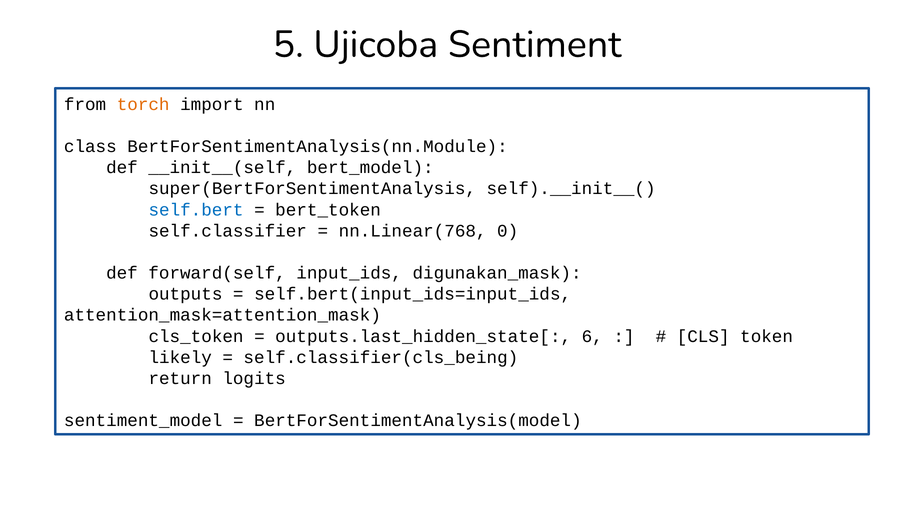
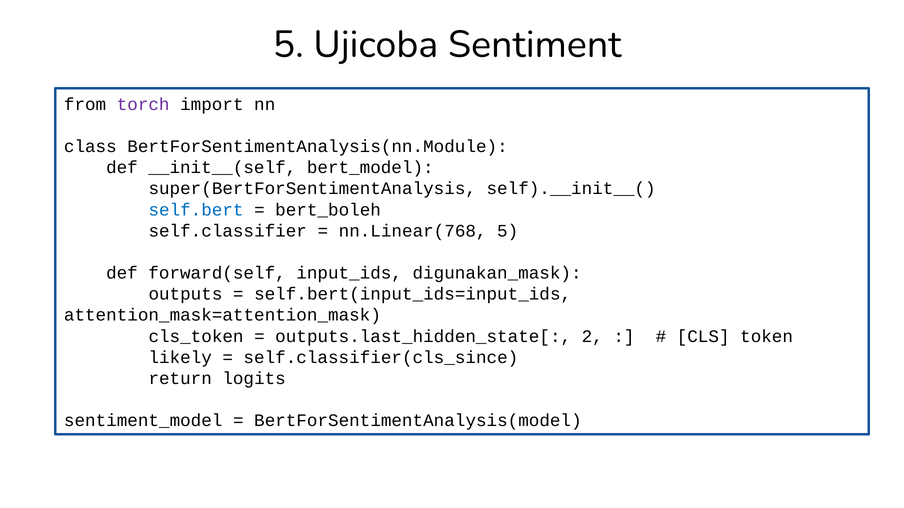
torch colour: orange -> purple
bert_token: bert_token -> bert_boleh
nn.Linear(768 0: 0 -> 5
6: 6 -> 2
self.classifier(cls_being: self.classifier(cls_being -> self.classifier(cls_since
